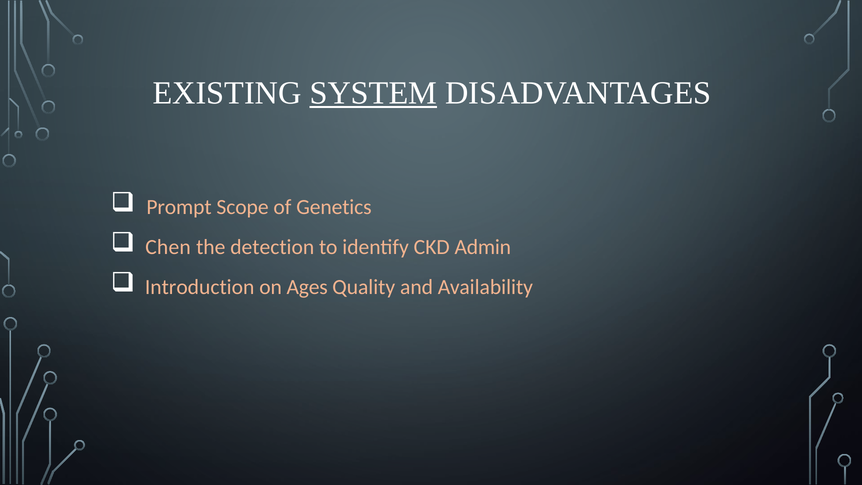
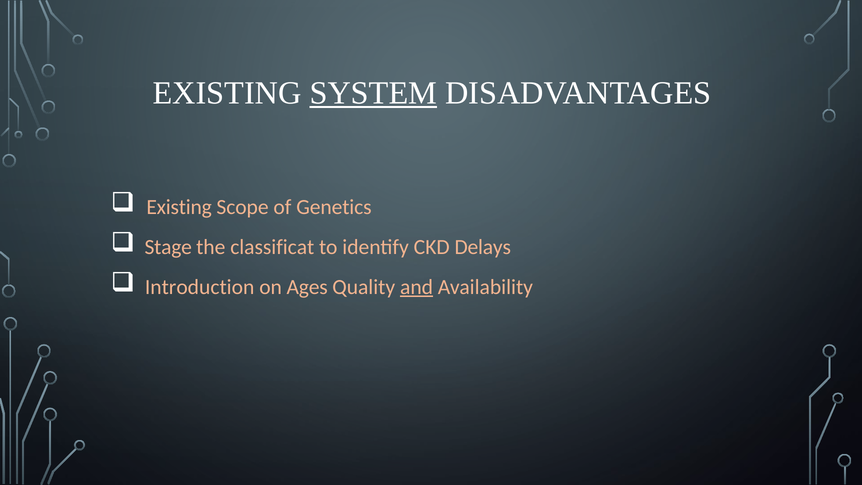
Prompt at (179, 207): Prompt -> Existing
Chen: Chen -> Stage
detection: detection -> classificat
Admin: Admin -> Delays
and underline: none -> present
